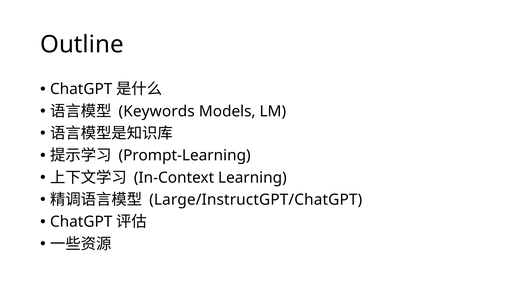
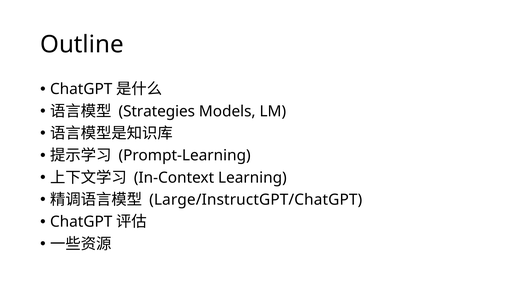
Keywords: Keywords -> Strategies
